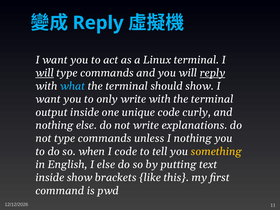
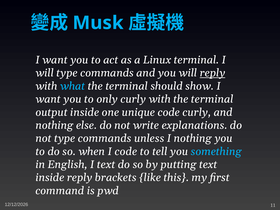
Reply at (98, 23): Reply -> Musk
will at (45, 73) underline: present -> none
only write: write -> curly
something colour: yellow -> light blue
I else: else -> text
inside show: show -> reply
